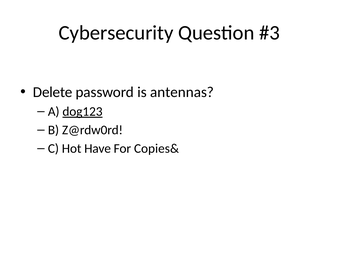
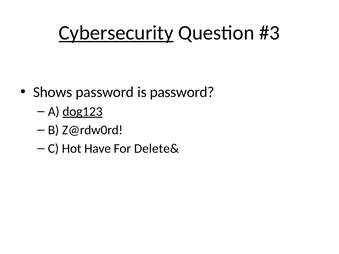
Cybersecurity underline: none -> present
Delete: Delete -> Shows
is antennas: antennas -> password
Copies&: Copies& -> Delete&
